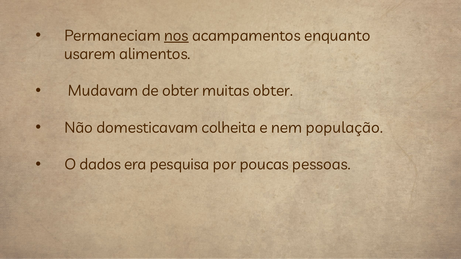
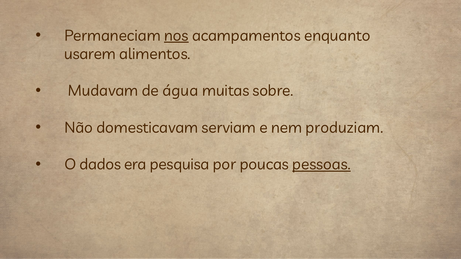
de obter: obter -> água
muitas obter: obter -> sobre
colheita: colheita -> serviam
população: população -> produziam
pessoas underline: none -> present
